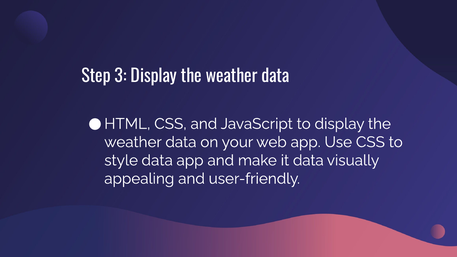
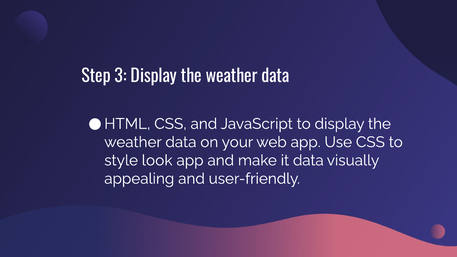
style data: data -> look
